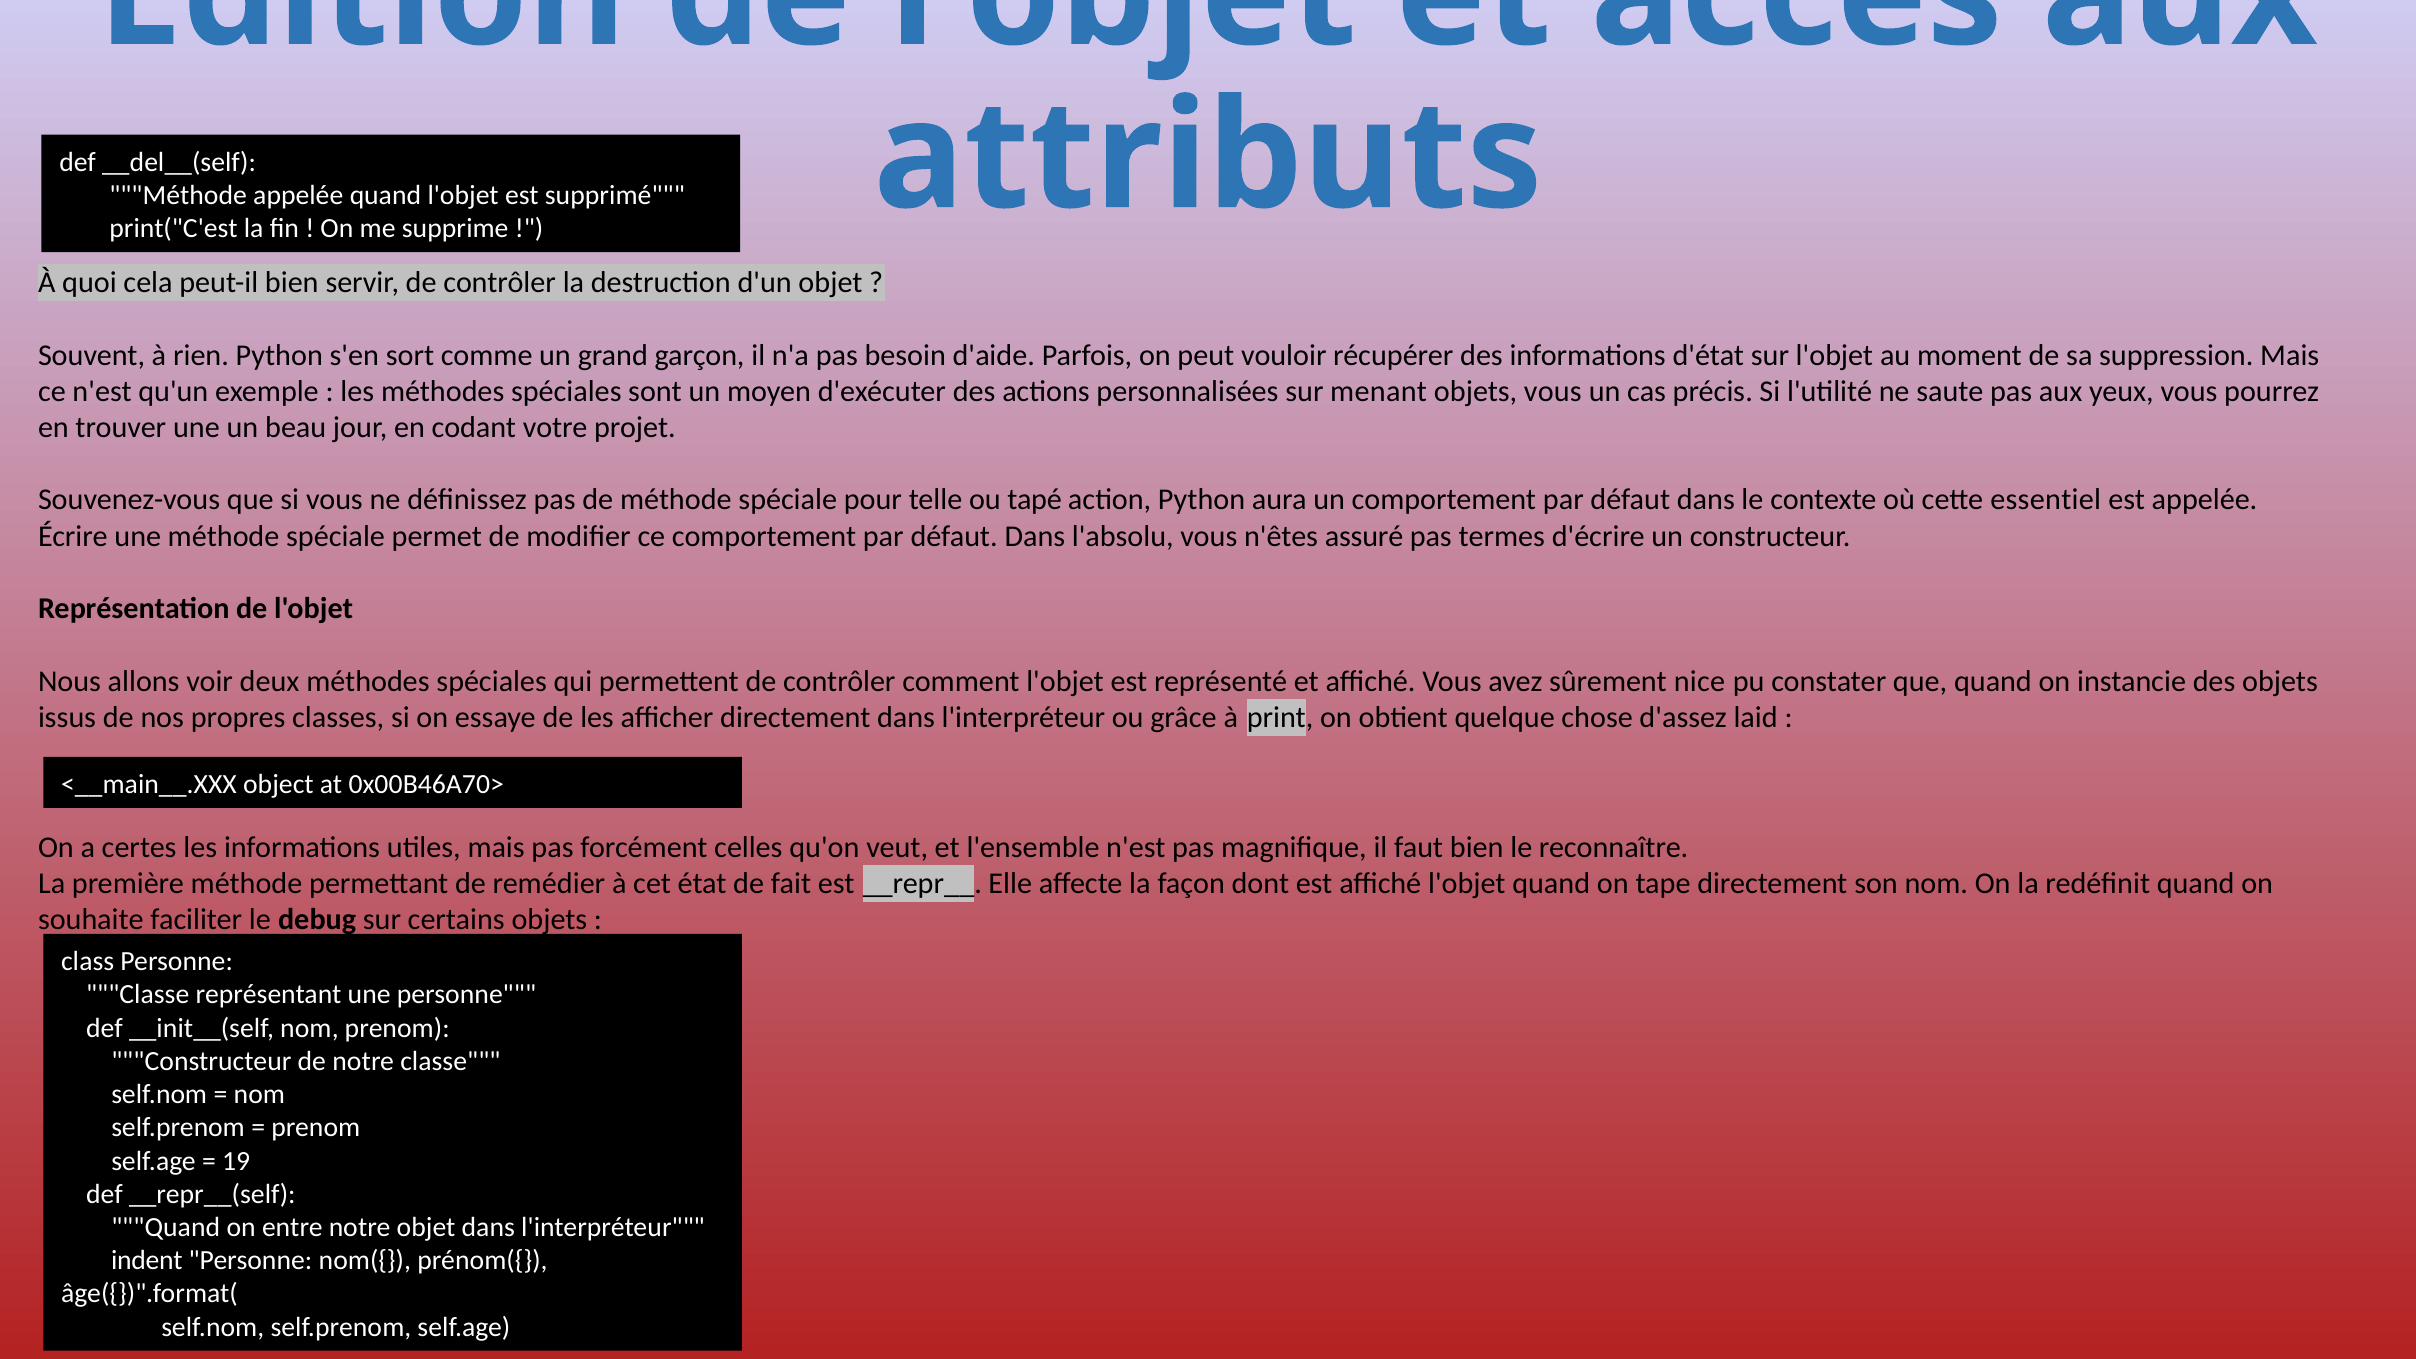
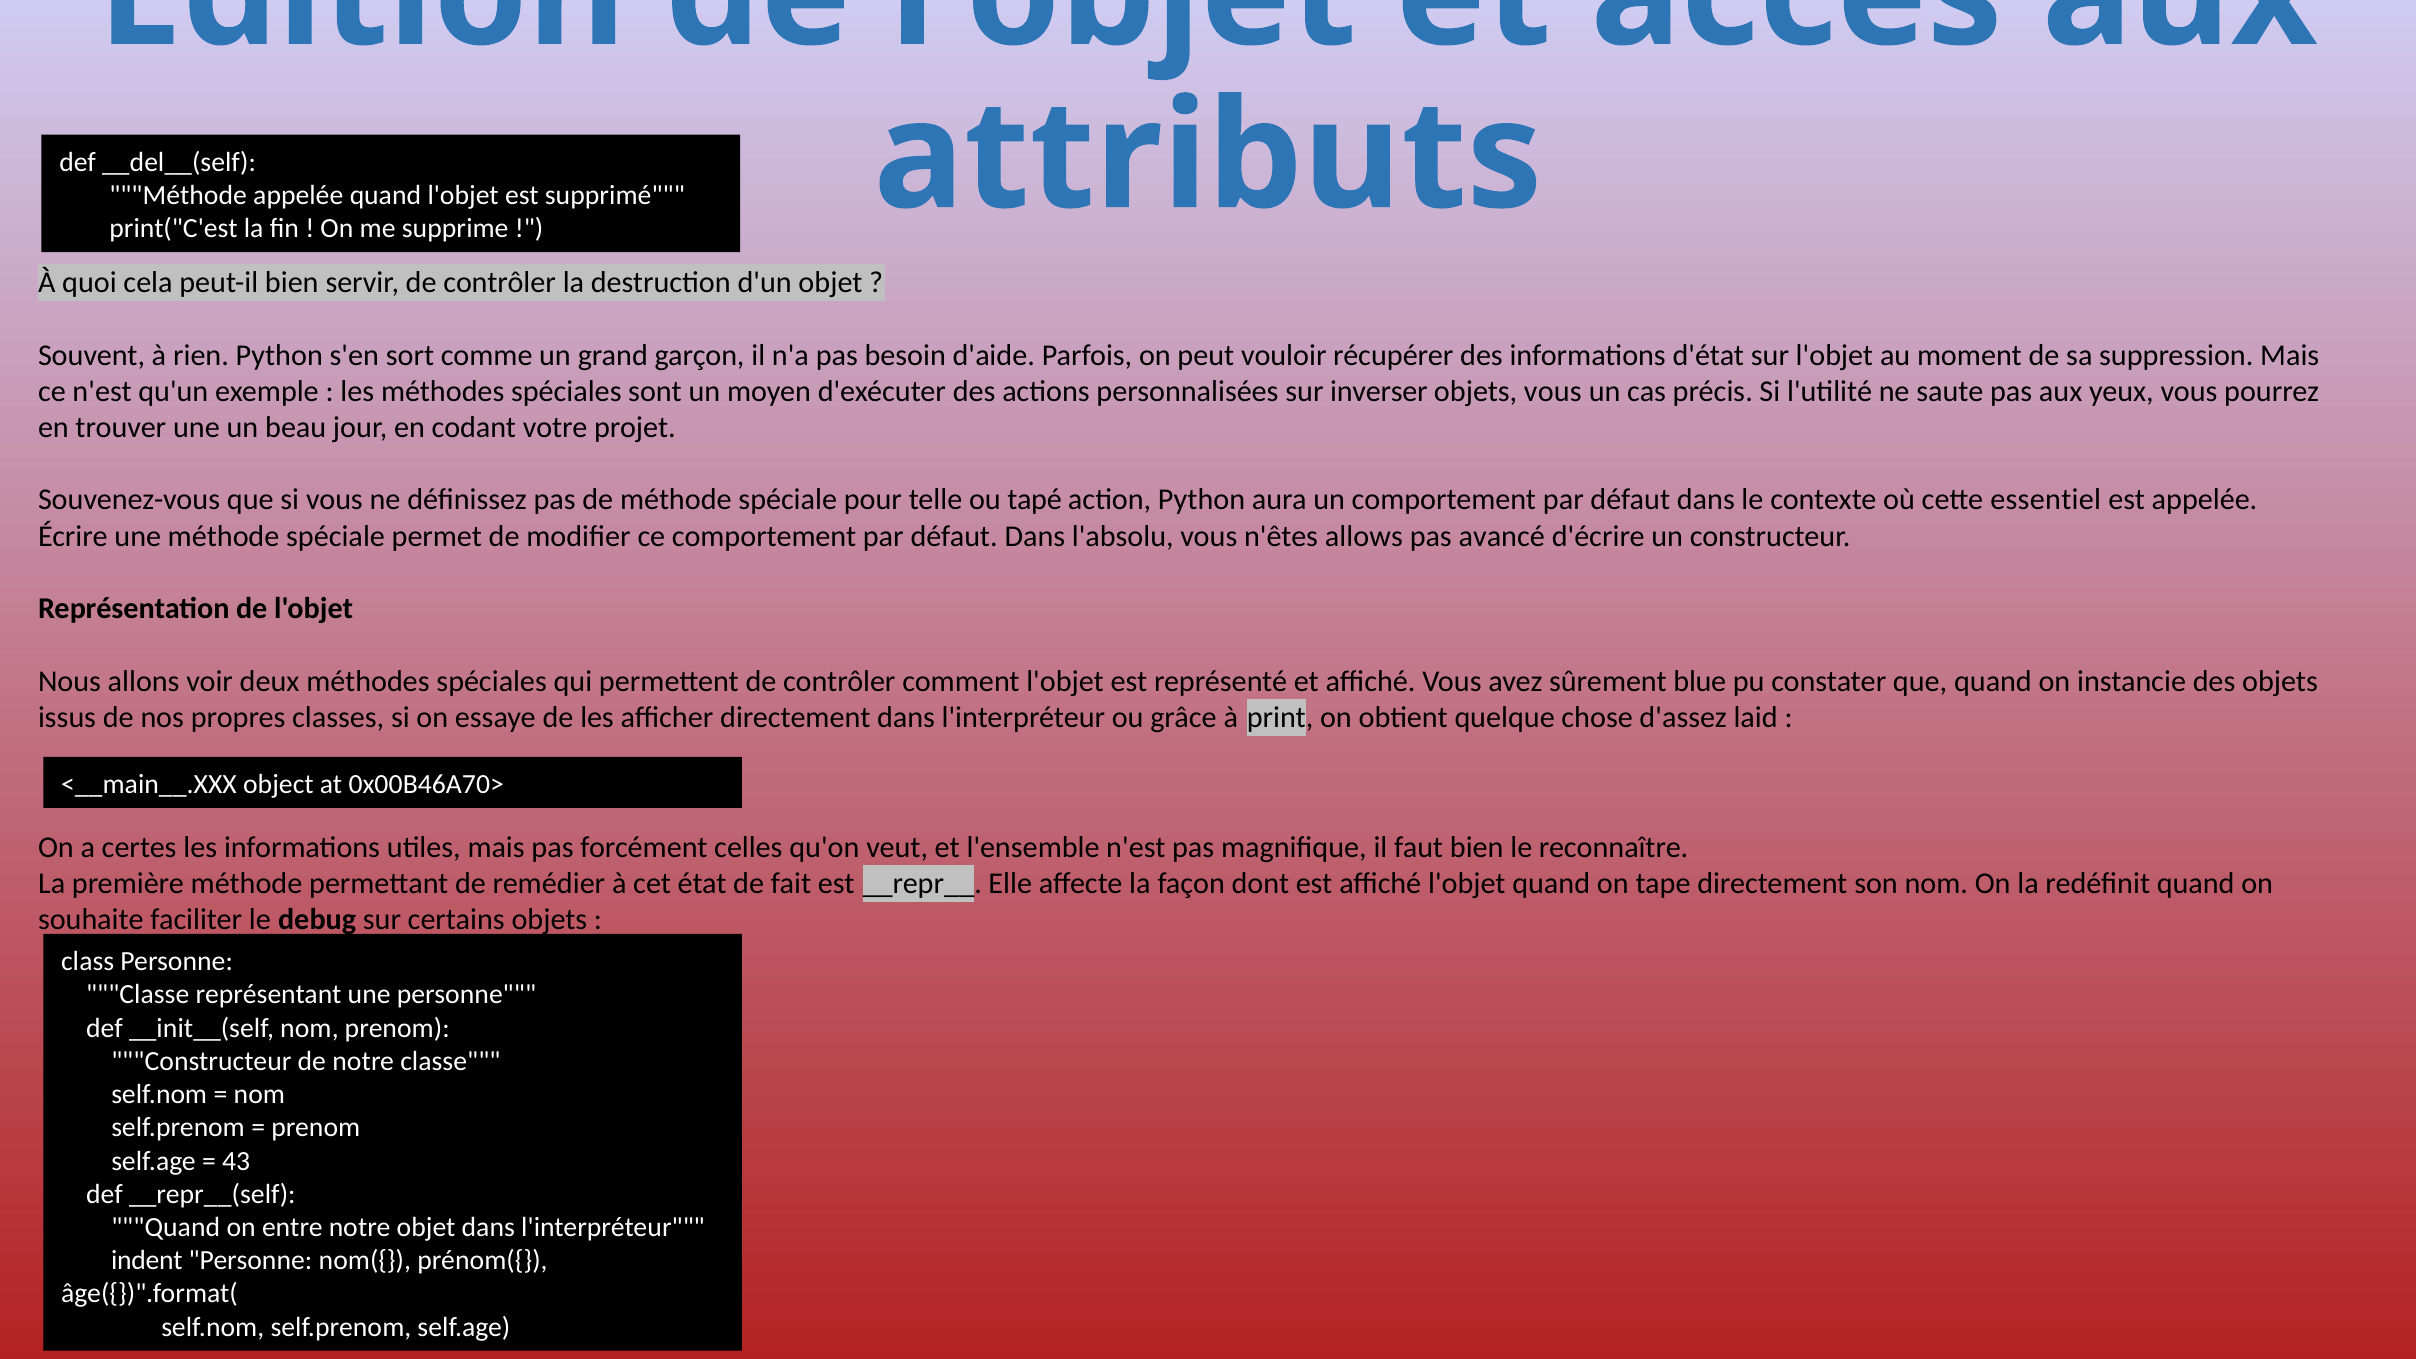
menant: menant -> inverser
assuré: assuré -> allows
termes: termes -> avancé
nice: nice -> blue
19: 19 -> 43
